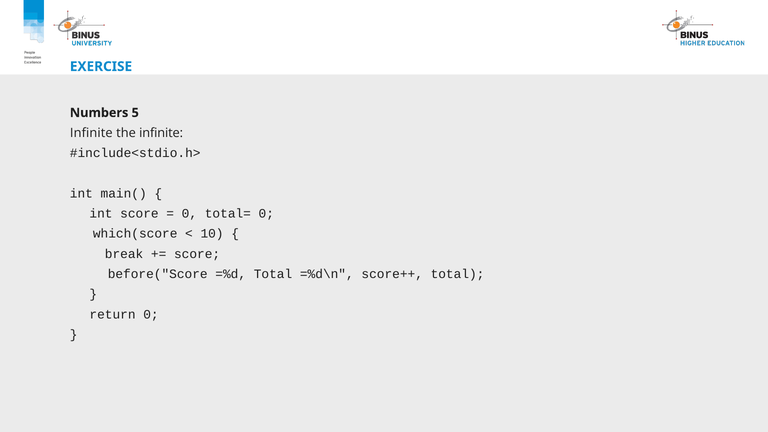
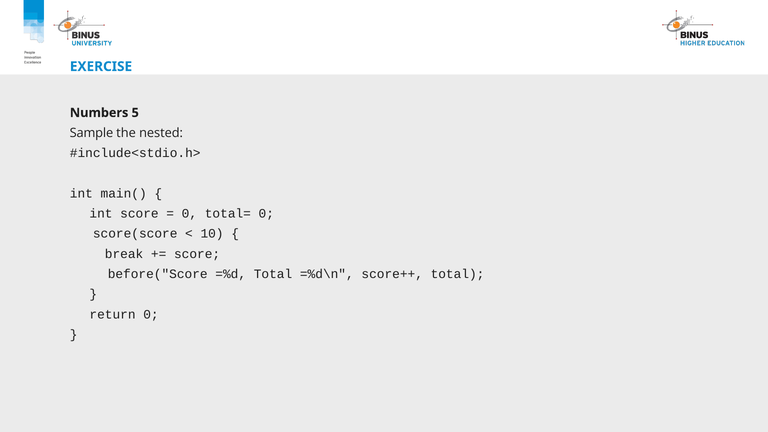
Infinite at (91, 133): Infinite -> Sample
the infinite: infinite -> nested
which(score: which(score -> score(score
